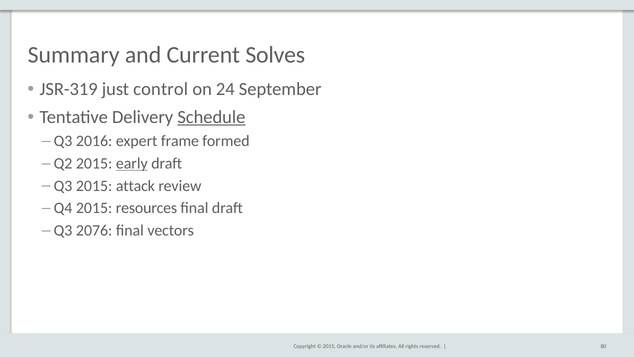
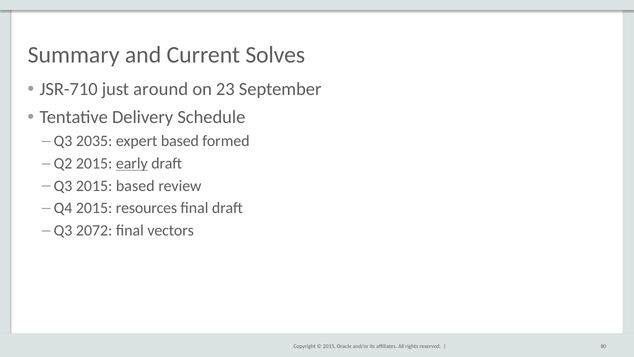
JSR-319: JSR-319 -> JSR-710
control: control -> around
24: 24 -> 23
Schedule underline: present -> none
2016: 2016 -> 2035
expert frame: frame -> based
2015 attack: attack -> based
2076: 2076 -> 2072
